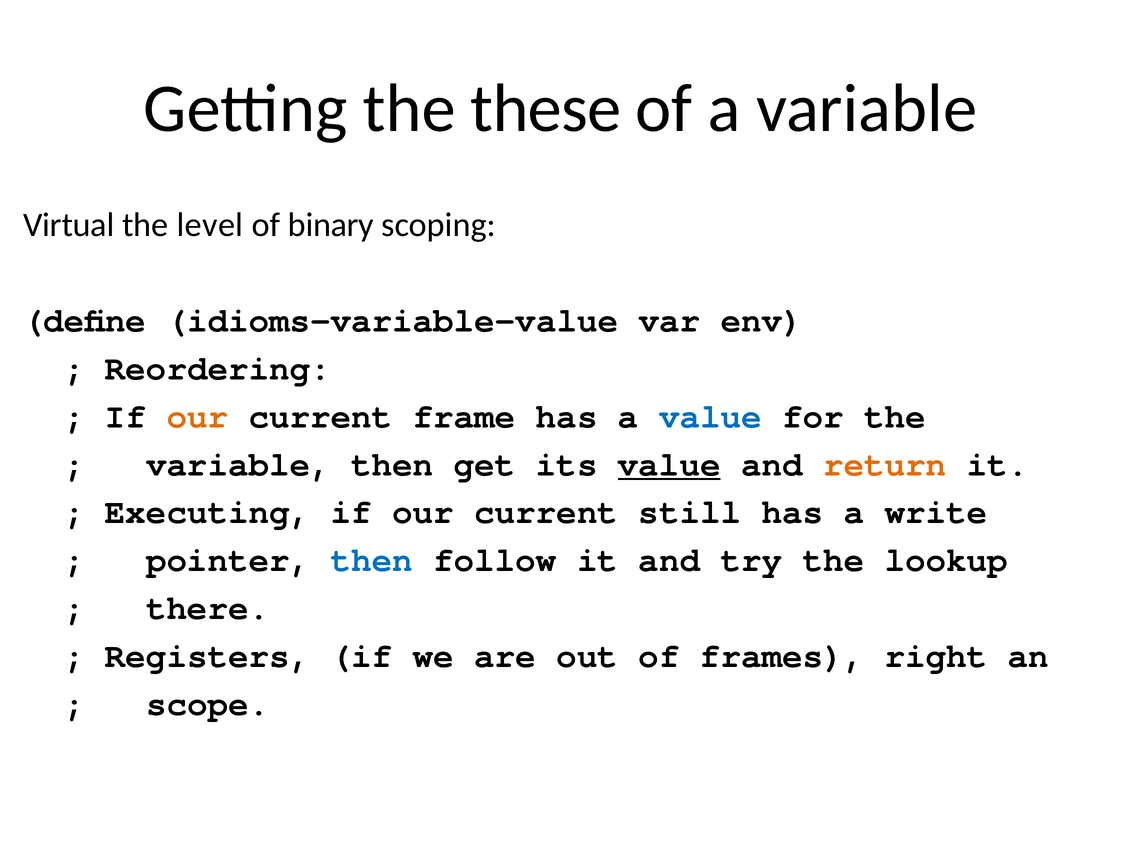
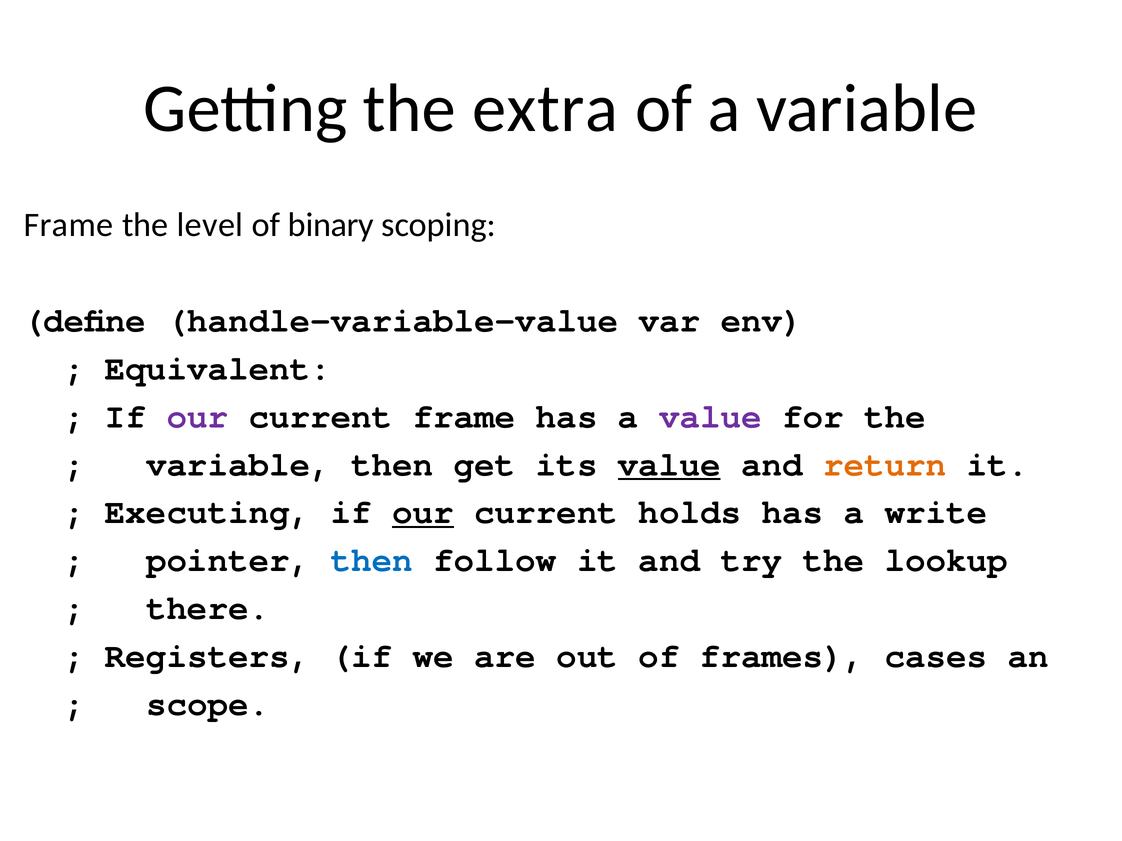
these: these -> extra
Virtual at (69, 225): Virtual -> Frame
idioms-variable-value: idioms-variable-value -> handle-variable-value
Reordering: Reordering -> Equivalent
our at (197, 417) colour: orange -> purple
value at (710, 417) colour: blue -> purple
our at (423, 512) underline: none -> present
still: still -> holds
right: right -> cases
